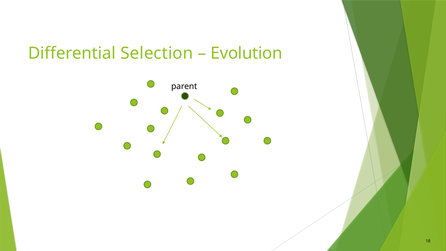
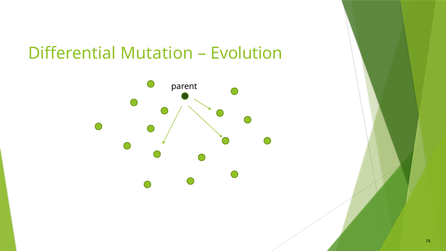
Selection: Selection -> Mutation
